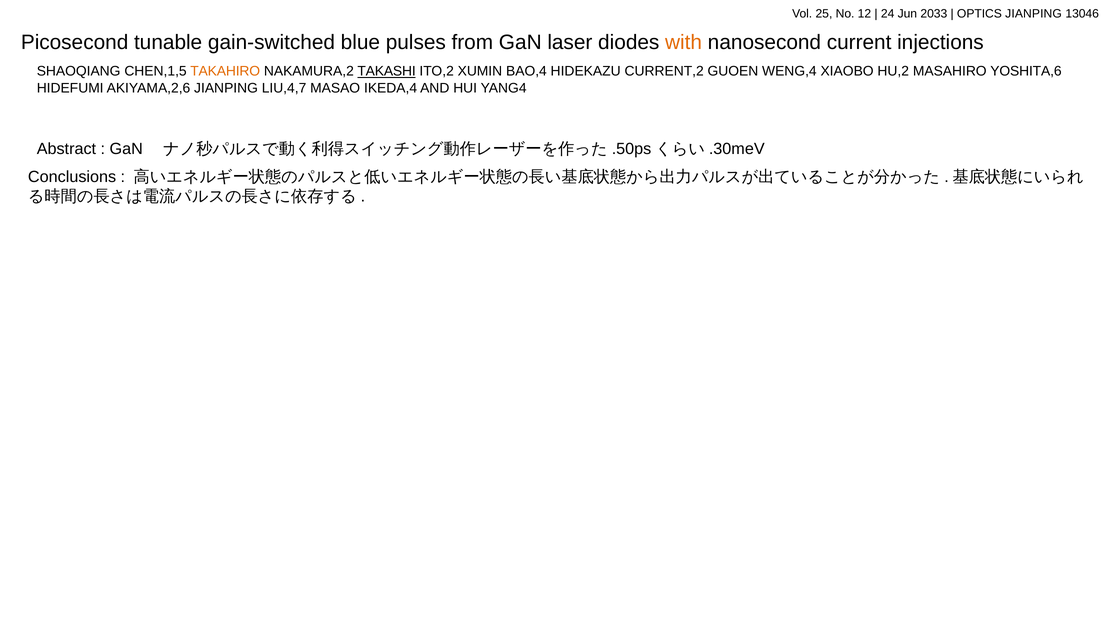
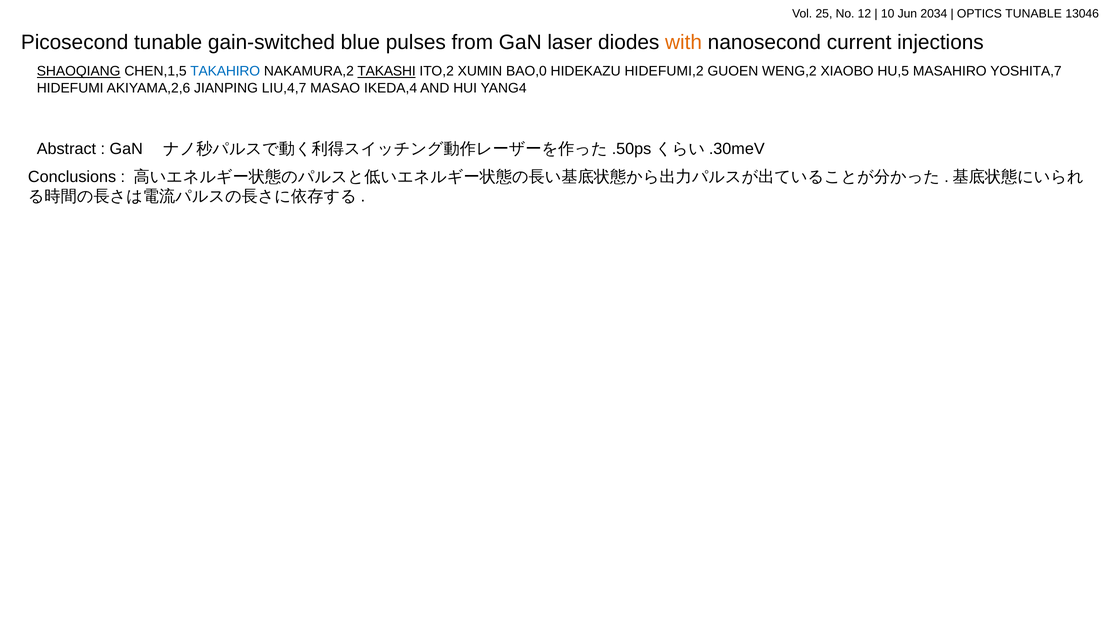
24: 24 -> 10
2033: 2033 -> 2034
OPTICS JIANPING: JIANPING -> TUNABLE
SHAOQIANG underline: none -> present
TAKAHIRO colour: orange -> blue
BAO,4: BAO,4 -> BAO,0
CURRENT,2: CURRENT,2 -> HIDEFUMI,2
WENG,4: WENG,4 -> WENG,2
HU,2: HU,2 -> HU,5
YOSHITA,6: YOSHITA,6 -> YOSHITA,7
